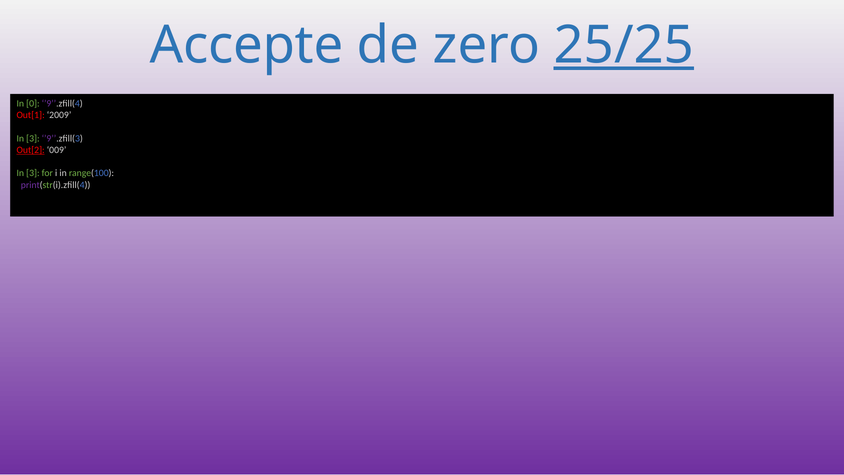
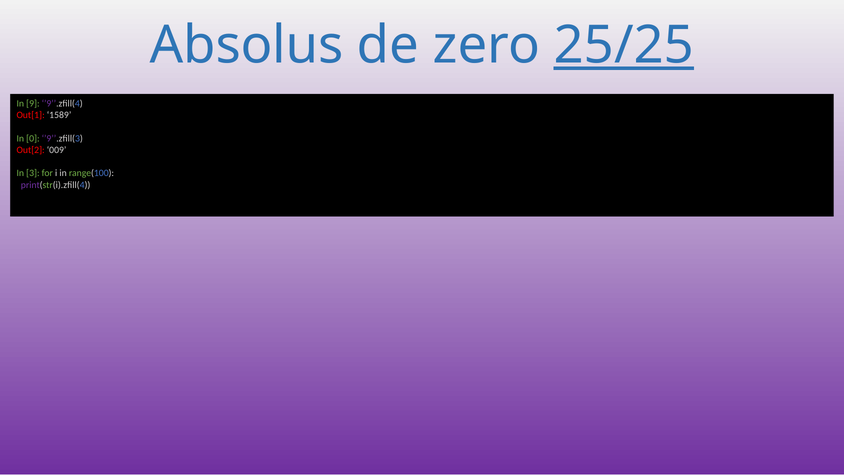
Accepte: Accepte -> Absolus
0: 0 -> 9
2009: 2009 -> 1589
3 at (33, 138): 3 -> 0
Out[2 underline: present -> none
